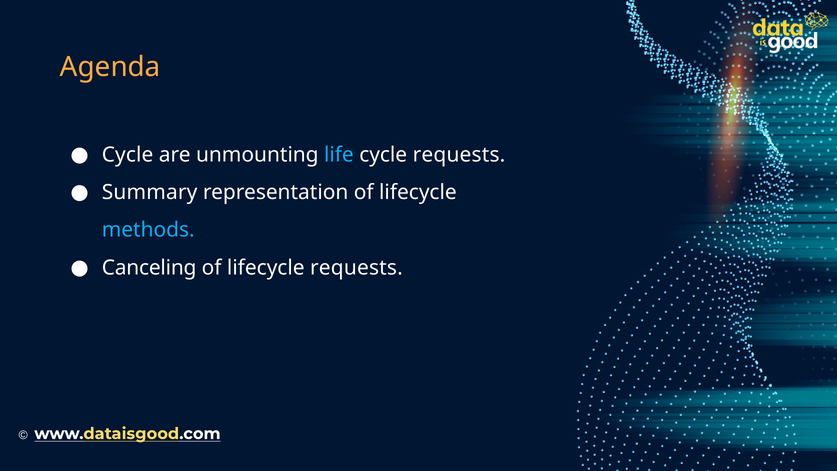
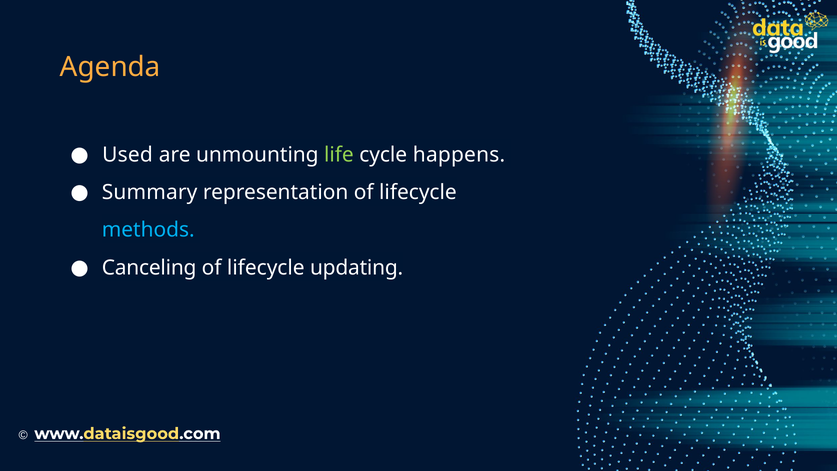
Cycle at (128, 155): Cycle -> Used
life colour: light blue -> light green
cycle requests: requests -> happens
lifecycle requests: requests -> updating
